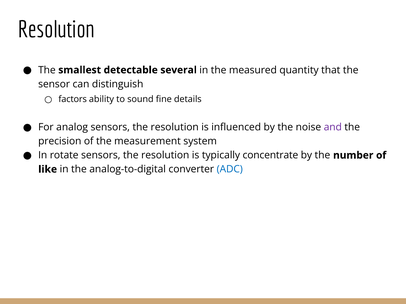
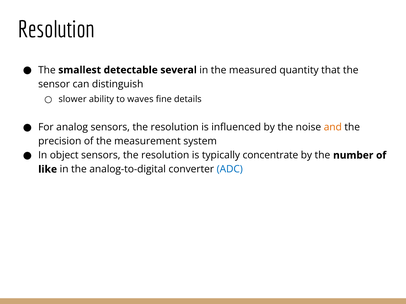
factors: factors -> slower
sound: sound -> waves
and colour: purple -> orange
rotate: rotate -> object
